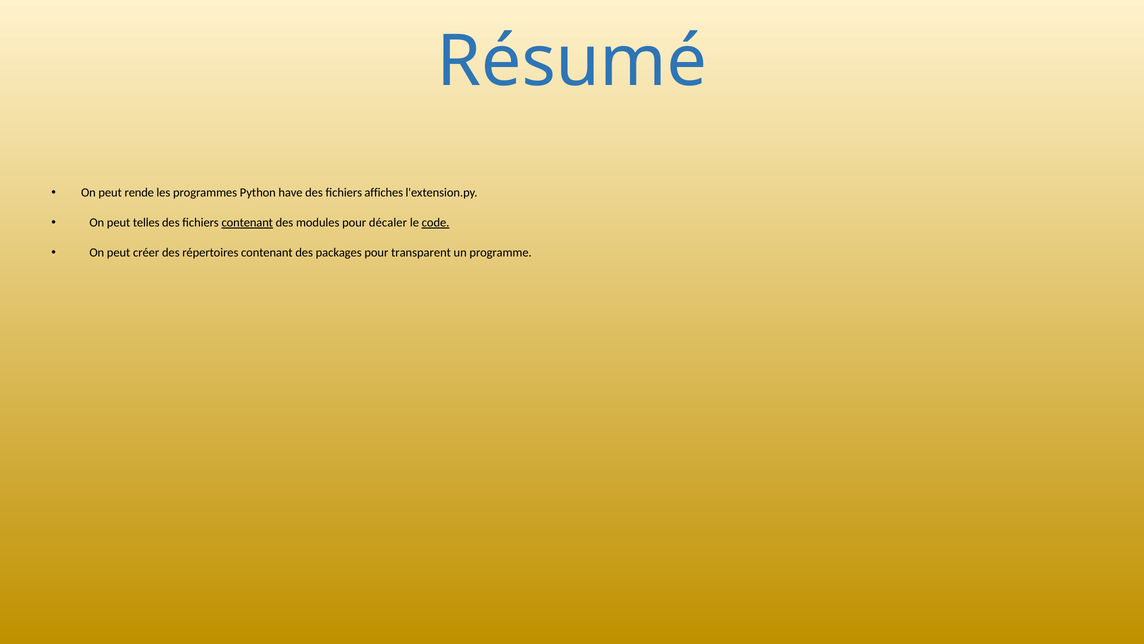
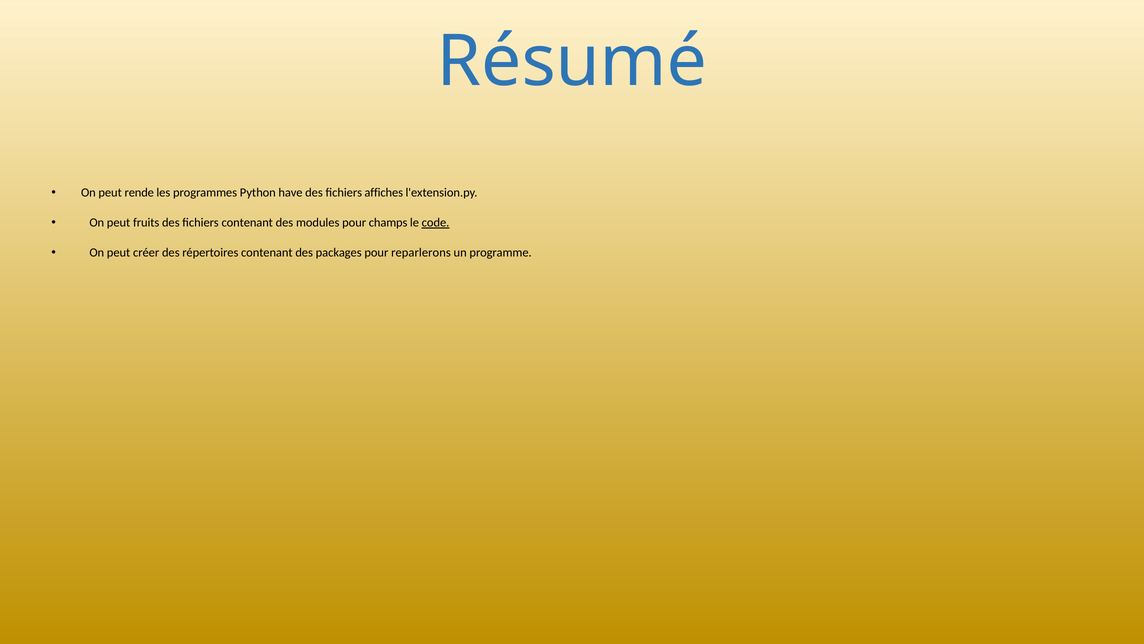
telles: telles -> fruits
contenant at (247, 222) underline: present -> none
décaler: décaler -> champs
transparent: transparent -> reparlerons
